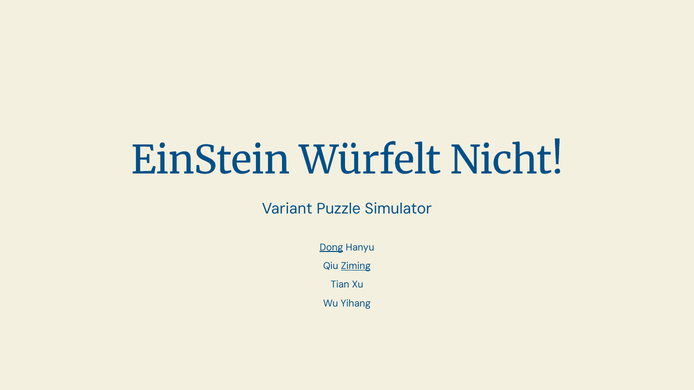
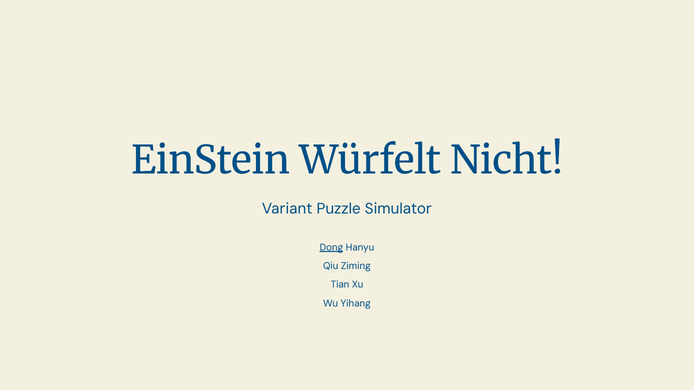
Ziming underline: present -> none
